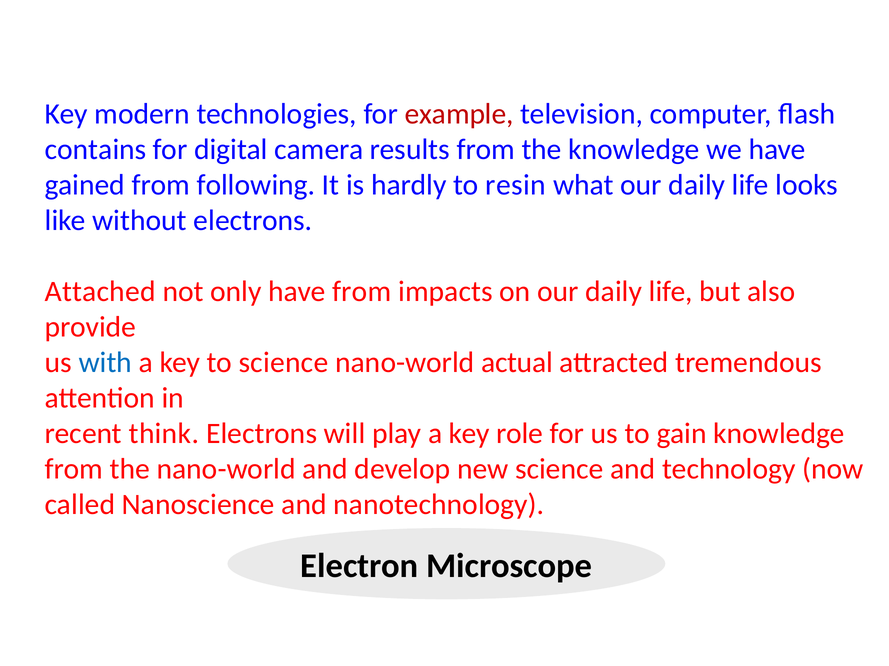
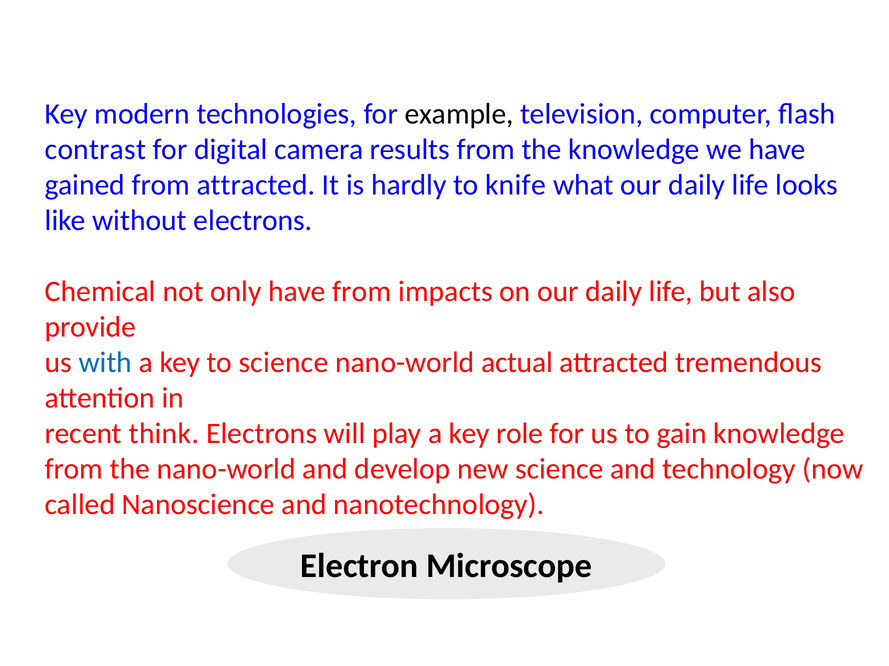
example colour: red -> black
contains: contains -> contrast
from following: following -> attracted
resin: resin -> knife
Attached: Attached -> Chemical
